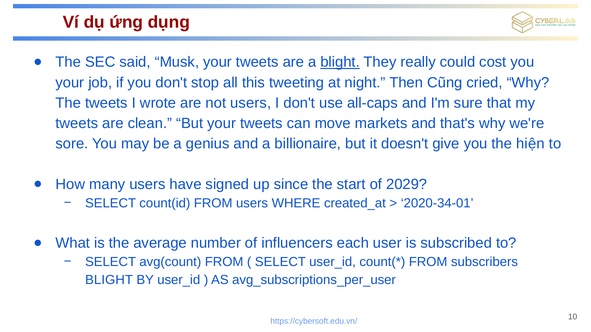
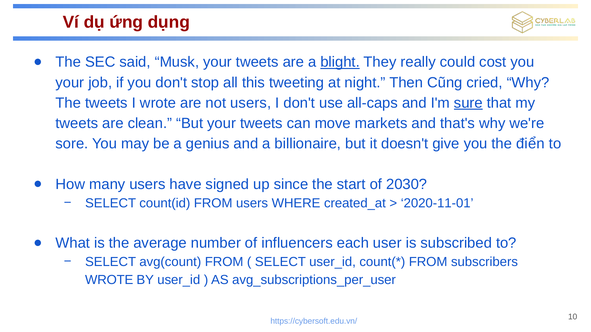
sure underline: none -> present
hiện: hiện -> điển
2029: 2029 -> 2030
2020-34-01: 2020-34-01 -> 2020-11-01
BLIGHT at (109, 280): BLIGHT -> WROTE
